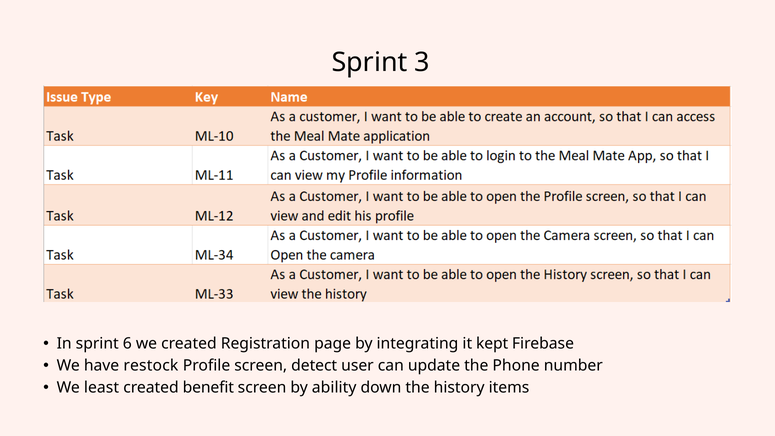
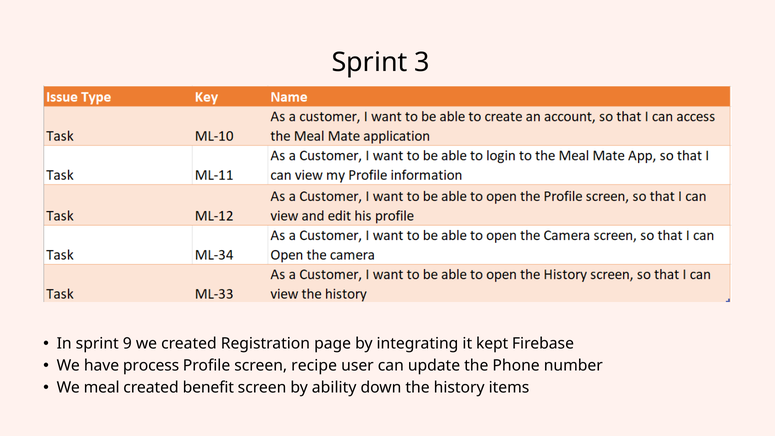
6: 6 -> 9
restock: restock -> process
detect: detect -> recipe
least: least -> meal
